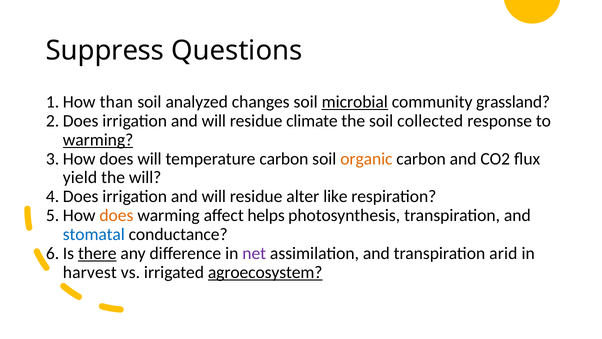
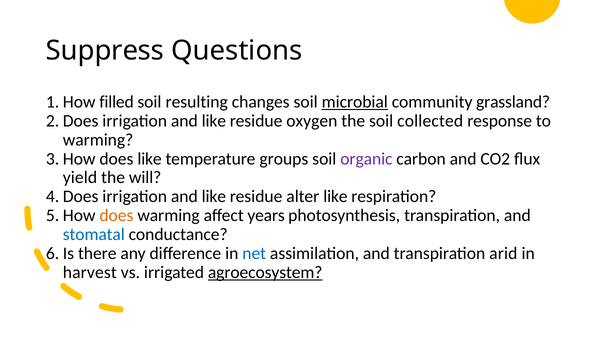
than: than -> filled
analyzed: analyzed -> resulting
will at (214, 121): will -> like
climate: climate -> oxygen
warming at (98, 140) underline: present -> none
does will: will -> like
temperature carbon: carbon -> groups
organic colour: orange -> purple
will at (214, 196): will -> like
helps: helps -> years
there underline: present -> none
net colour: purple -> blue
